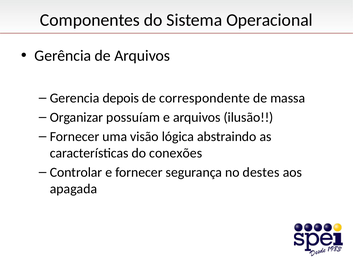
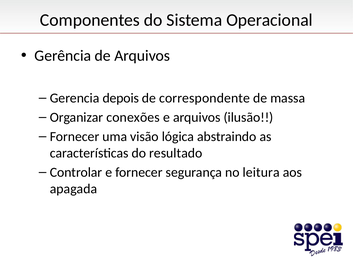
possuíam: possuíam -> conexões
conexões: conexões -> resultado
destes: destes -> leitura
